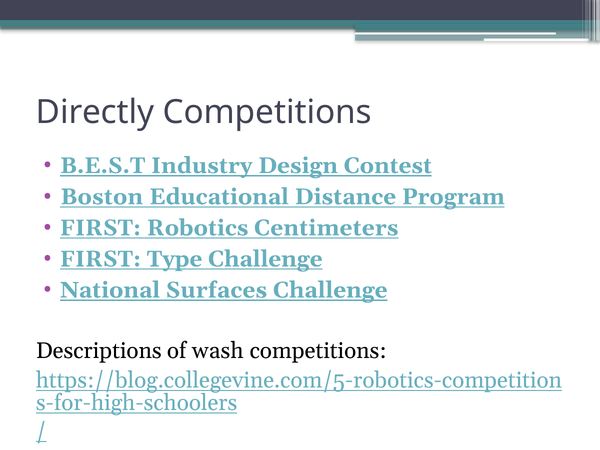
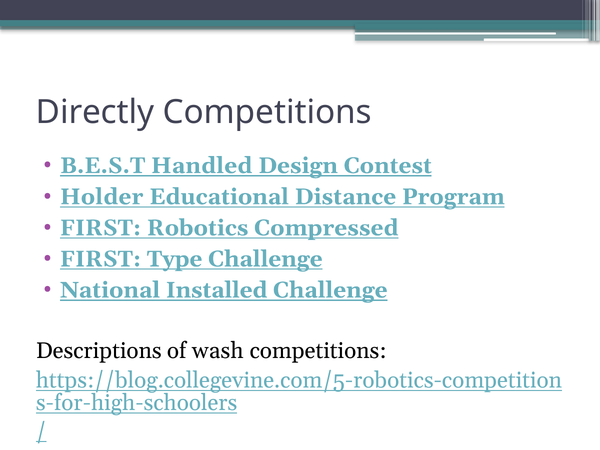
Industry: Industry -> Handled
Boston: Boston -> Holder
Centimeters: Centimeters -> Compressed
Surfaces: Surfaces -> Installed
